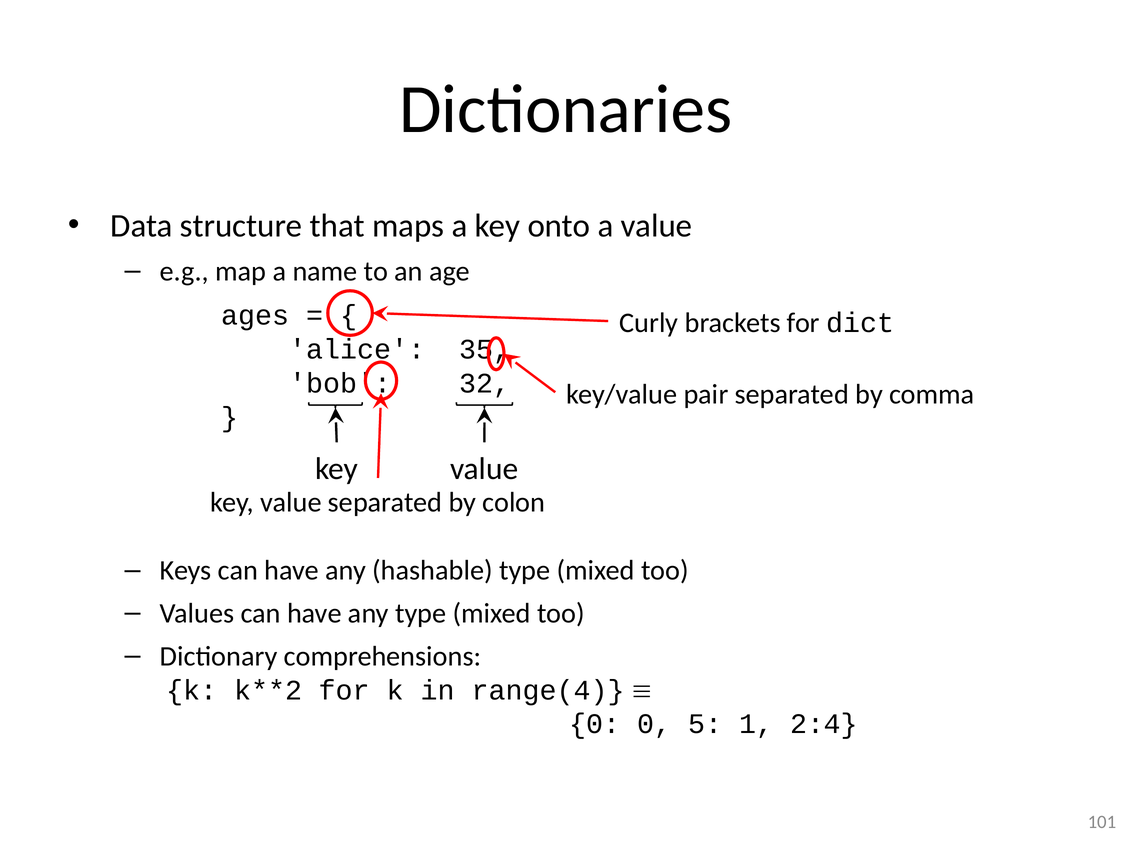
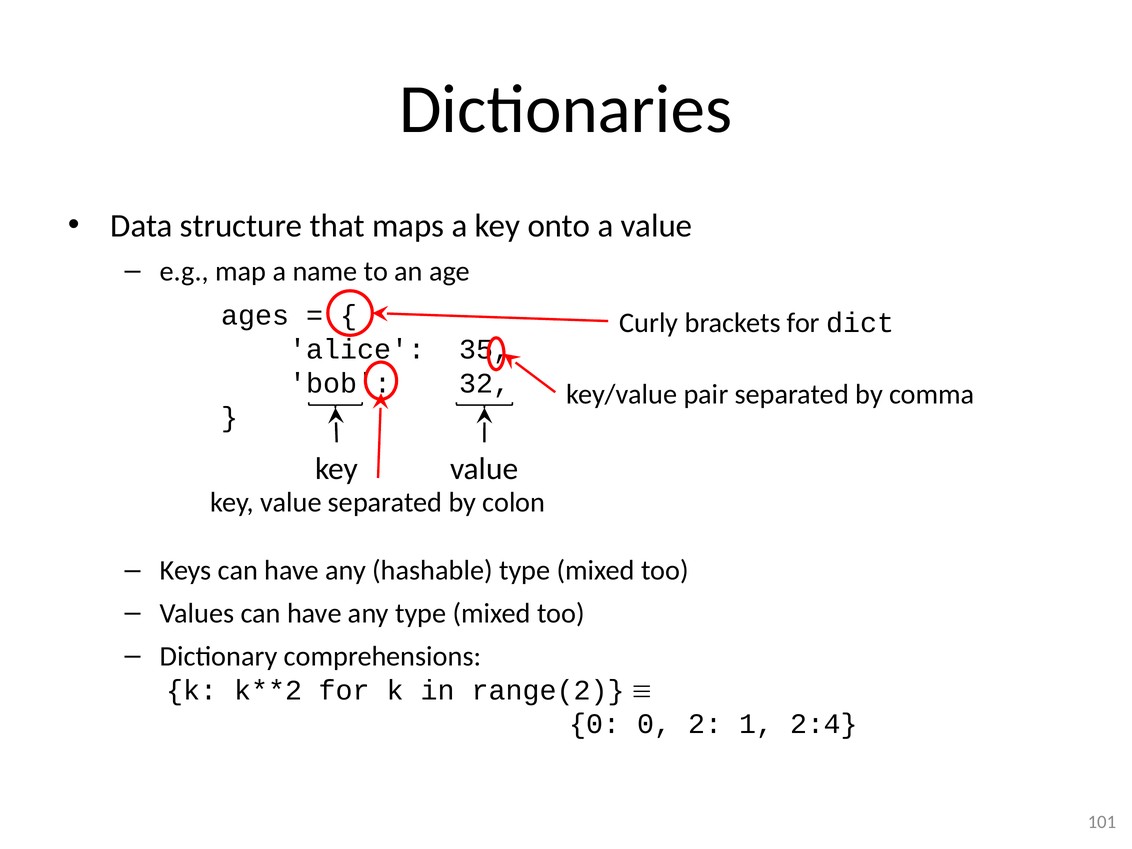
range(4: range(4 -> range(2
5: 5 -> 2
